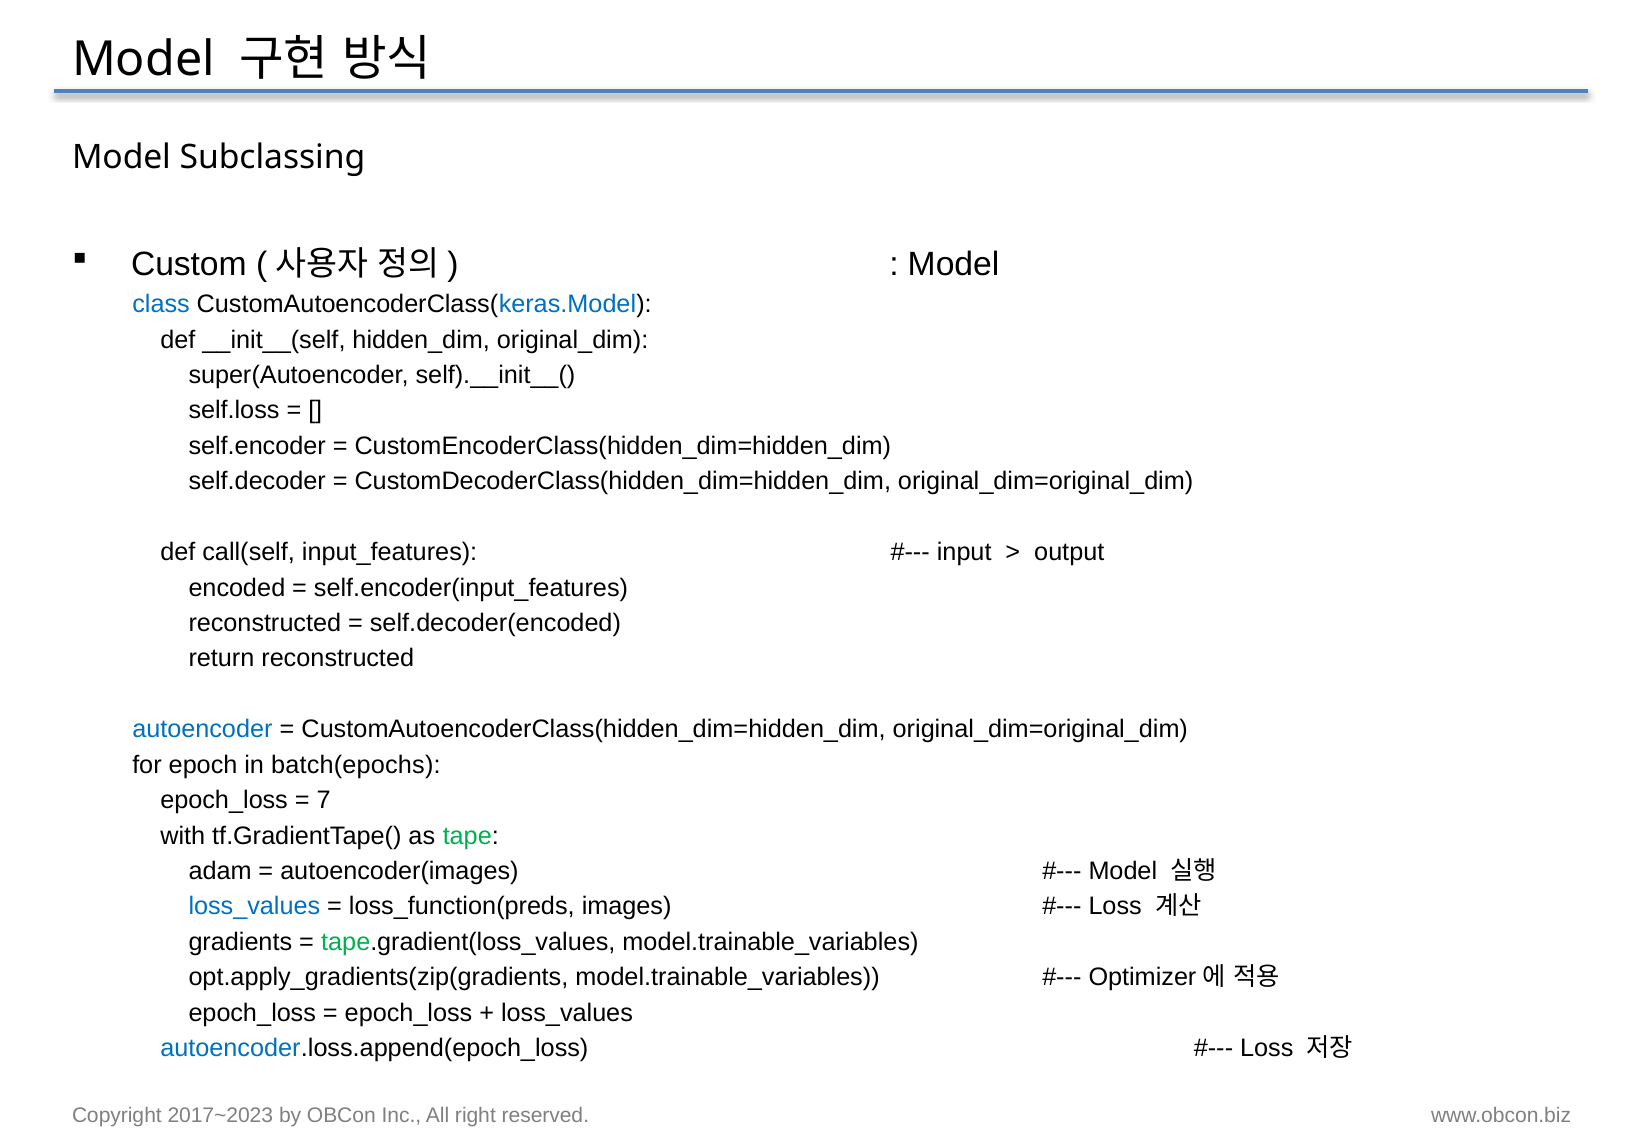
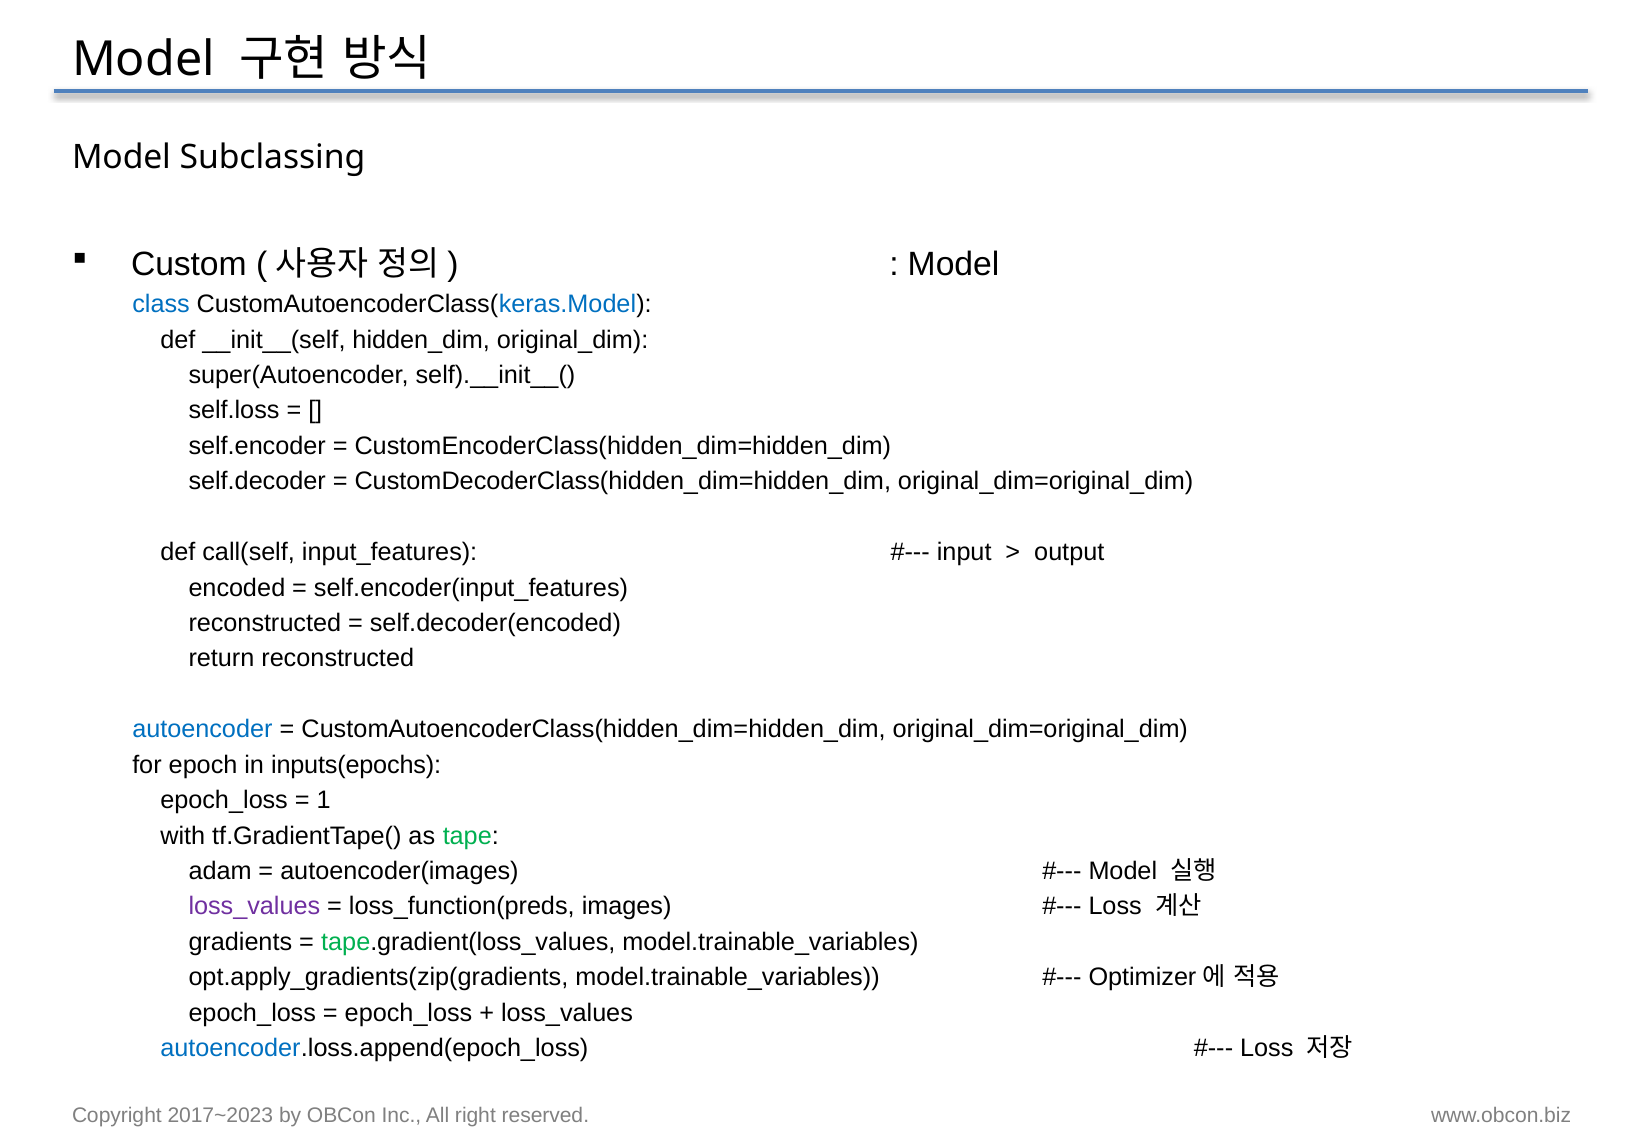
batch(epochs: batch(epochs -> inputs(epochs
7: 7 -> 1
loss_values at (254, 906) colour: blue -> purple
